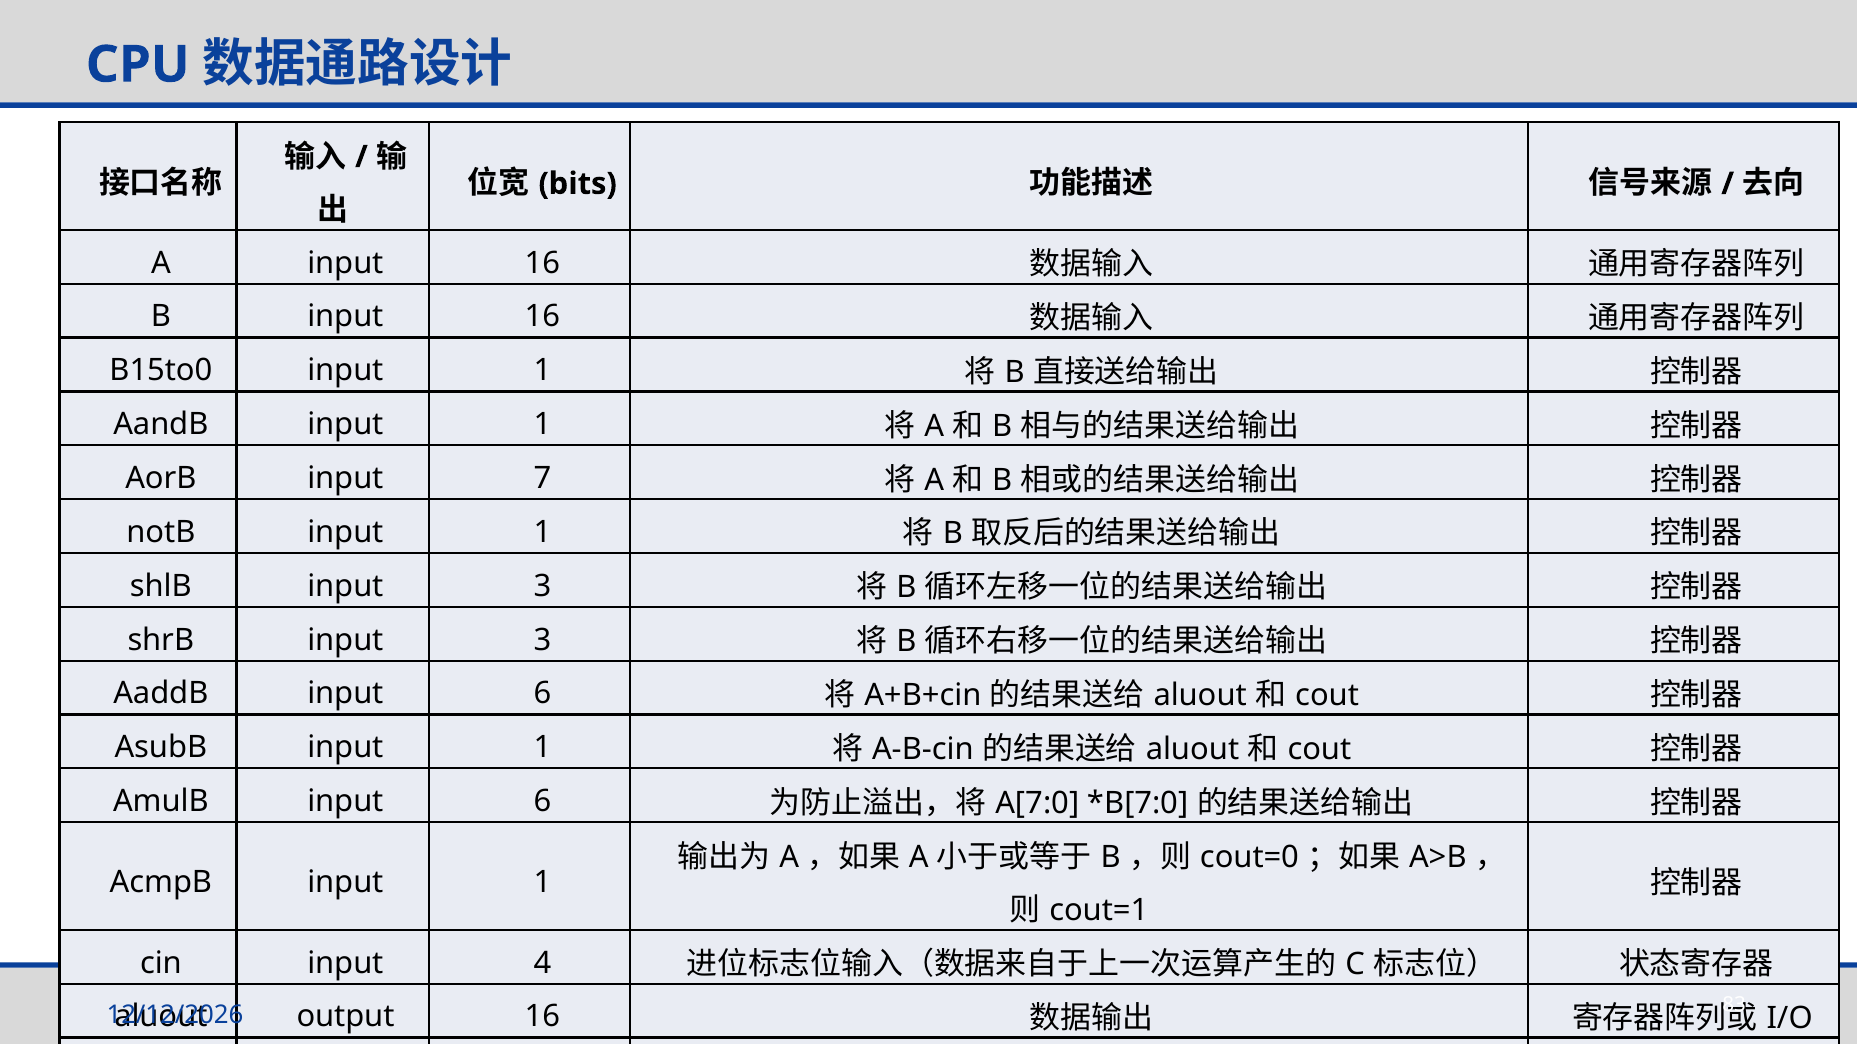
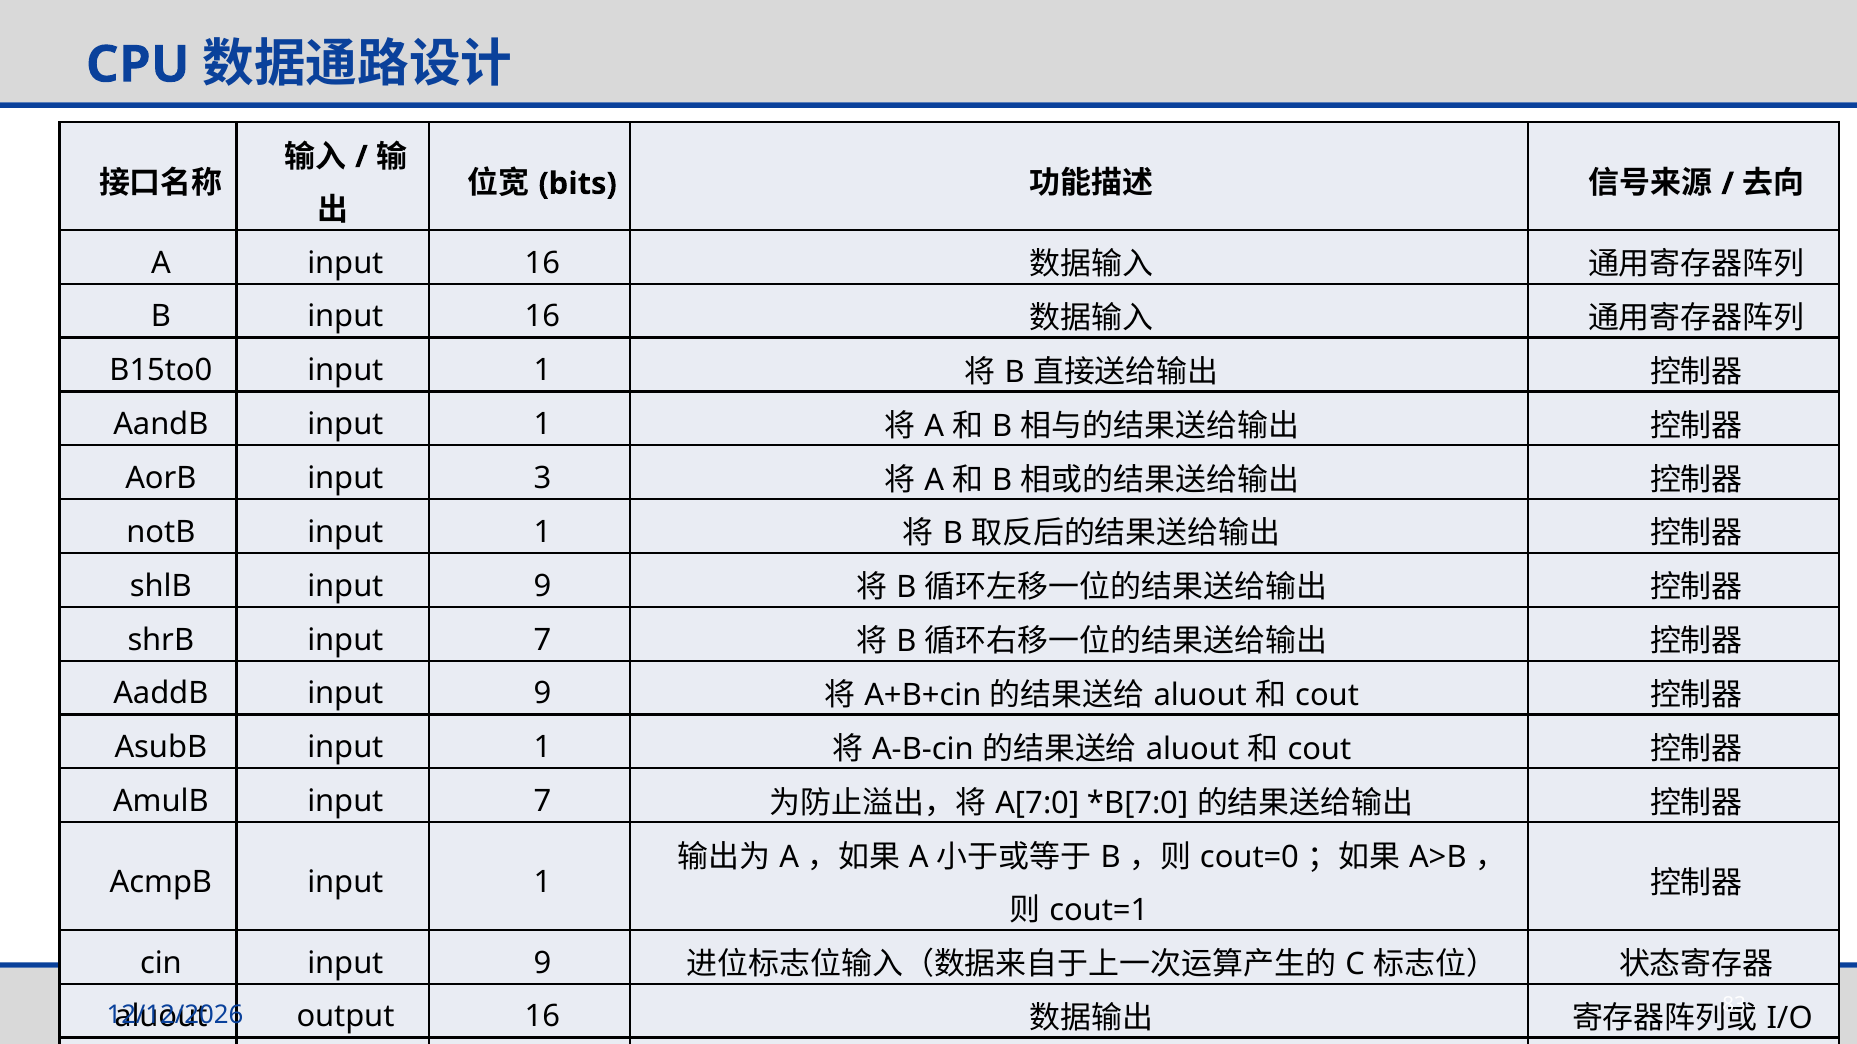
7: 7 -> 3
shlB input 3: 3 -> 9
shrB input 3: 3 -> 7
AaddB input 6: 6 -> 9
AmulB input 6: 6 -> 7
cin input 4: 4 -> 9
